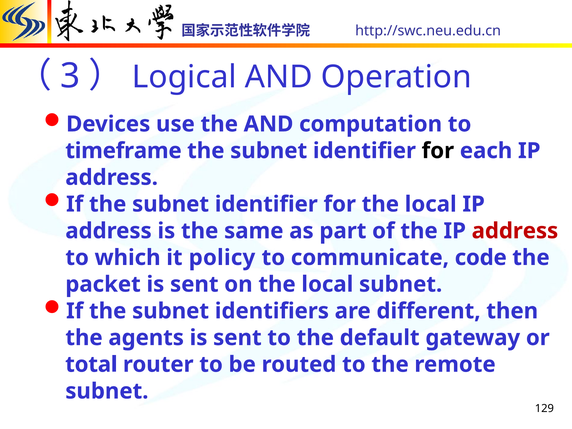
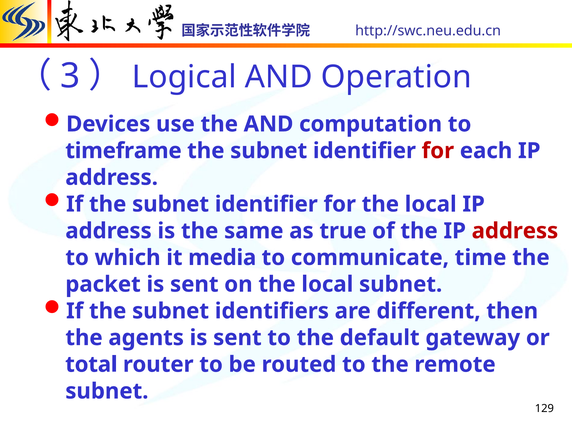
for at (438, 151) colour: black -> red
part: part -> true
policy: policy -> media
code: code -> time
